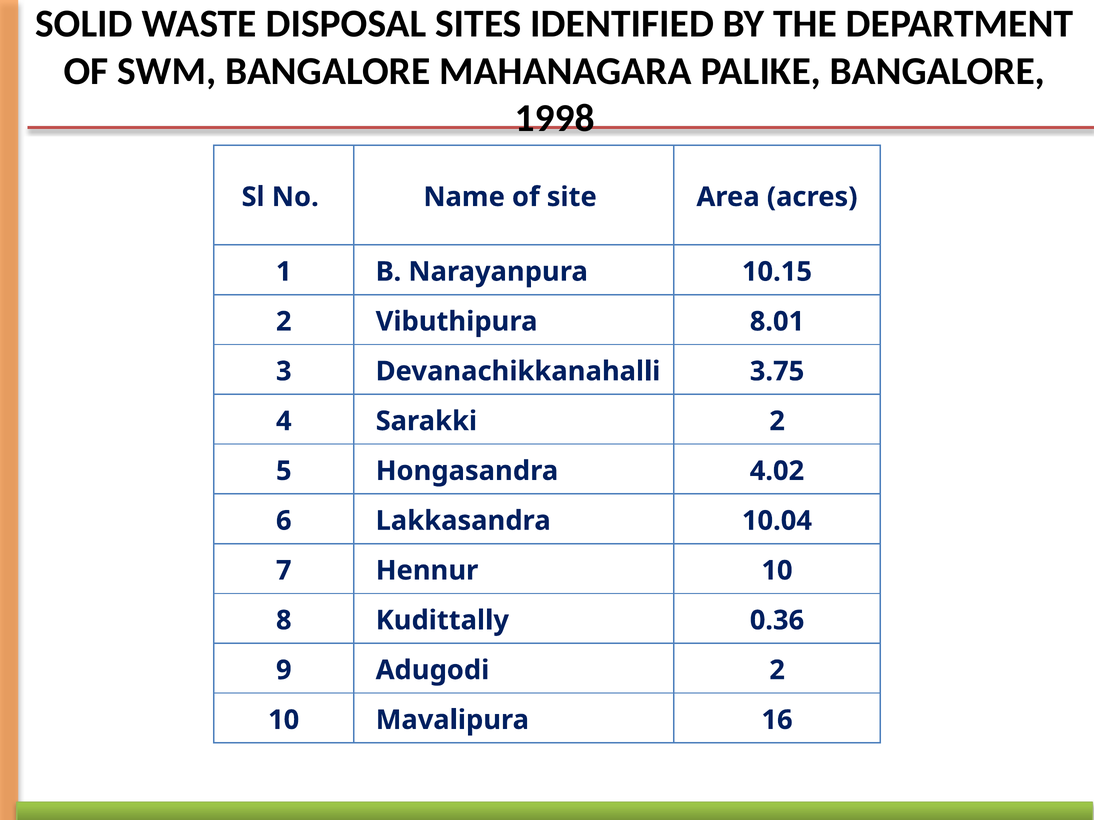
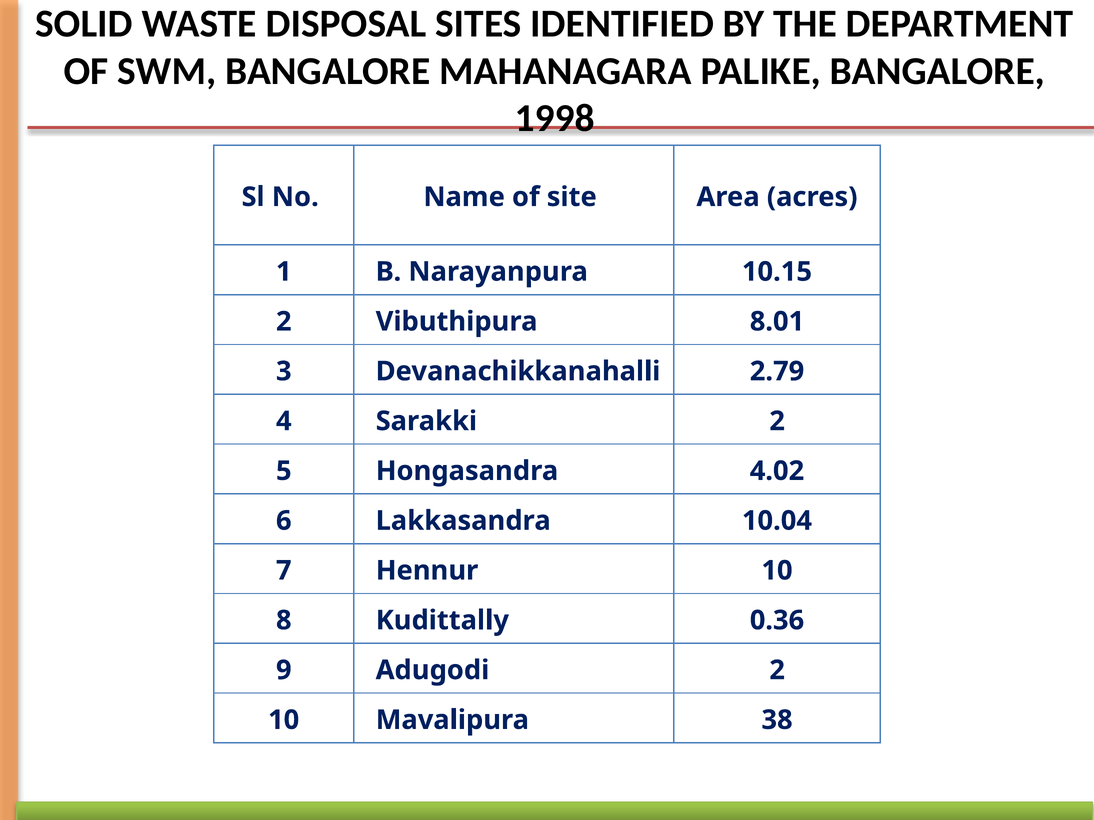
3.75: 3.75 -> 2.79
16: 16 -> 38
